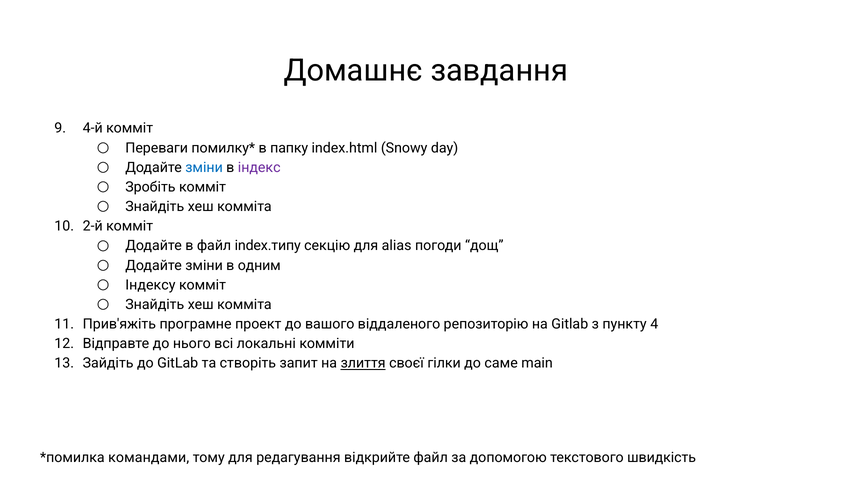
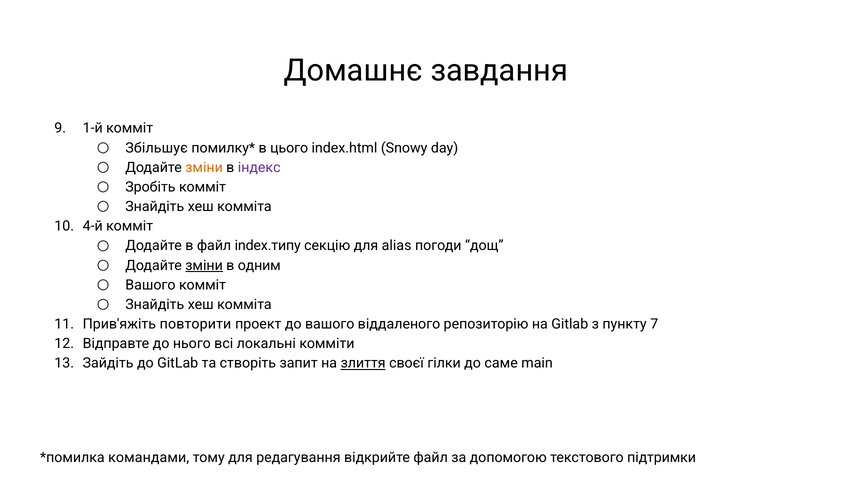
4-й: 4-й -> 1-й
Переваги: Переваги -> Збільшує
папку: папку -> цього
зміни at (204, 168) colour: blue -> orange
2-й: 2-й -> 4-й
зміни at (204, 266) underline: none -> present
Індексу at (150, 285): Індексу -> Вашого
програмне: програмне -> повторити
4: 4 -> 7
швидкість: швидкість -> підтримки
